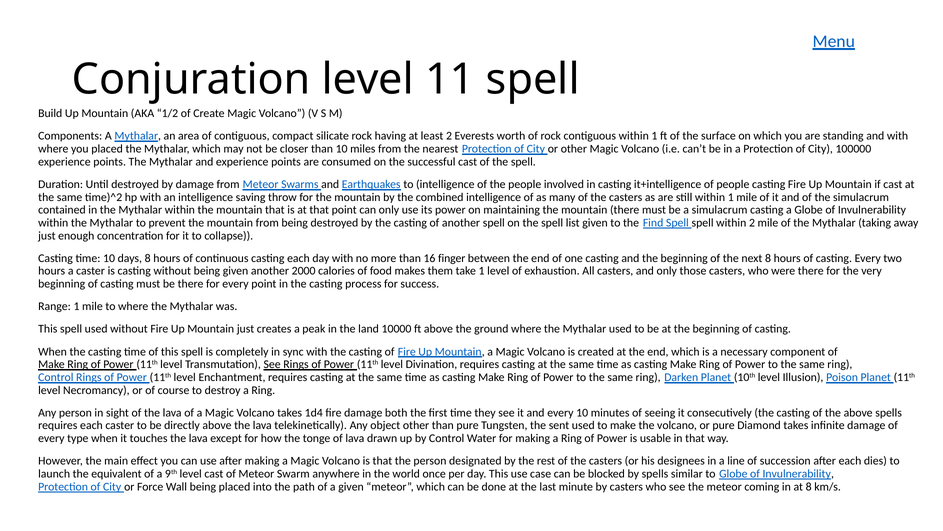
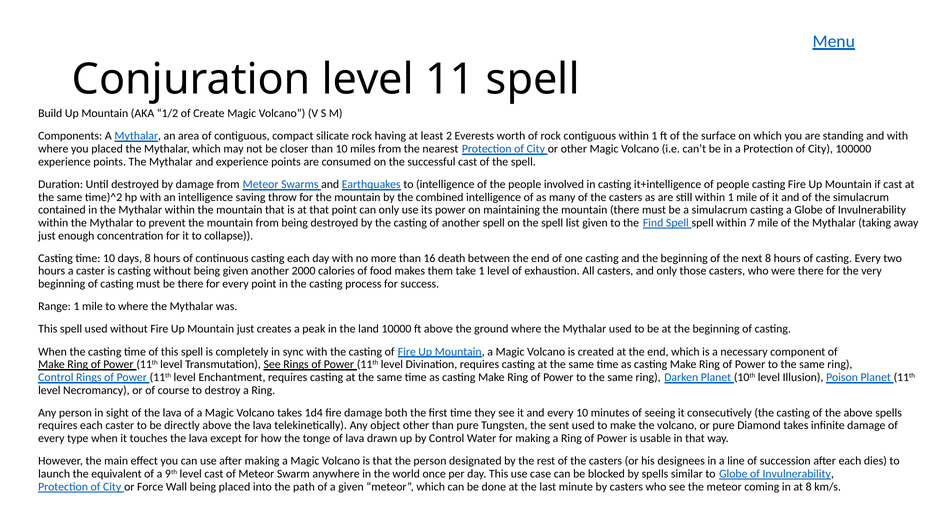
within 2: 2 -> 7
finger: finger -> death
